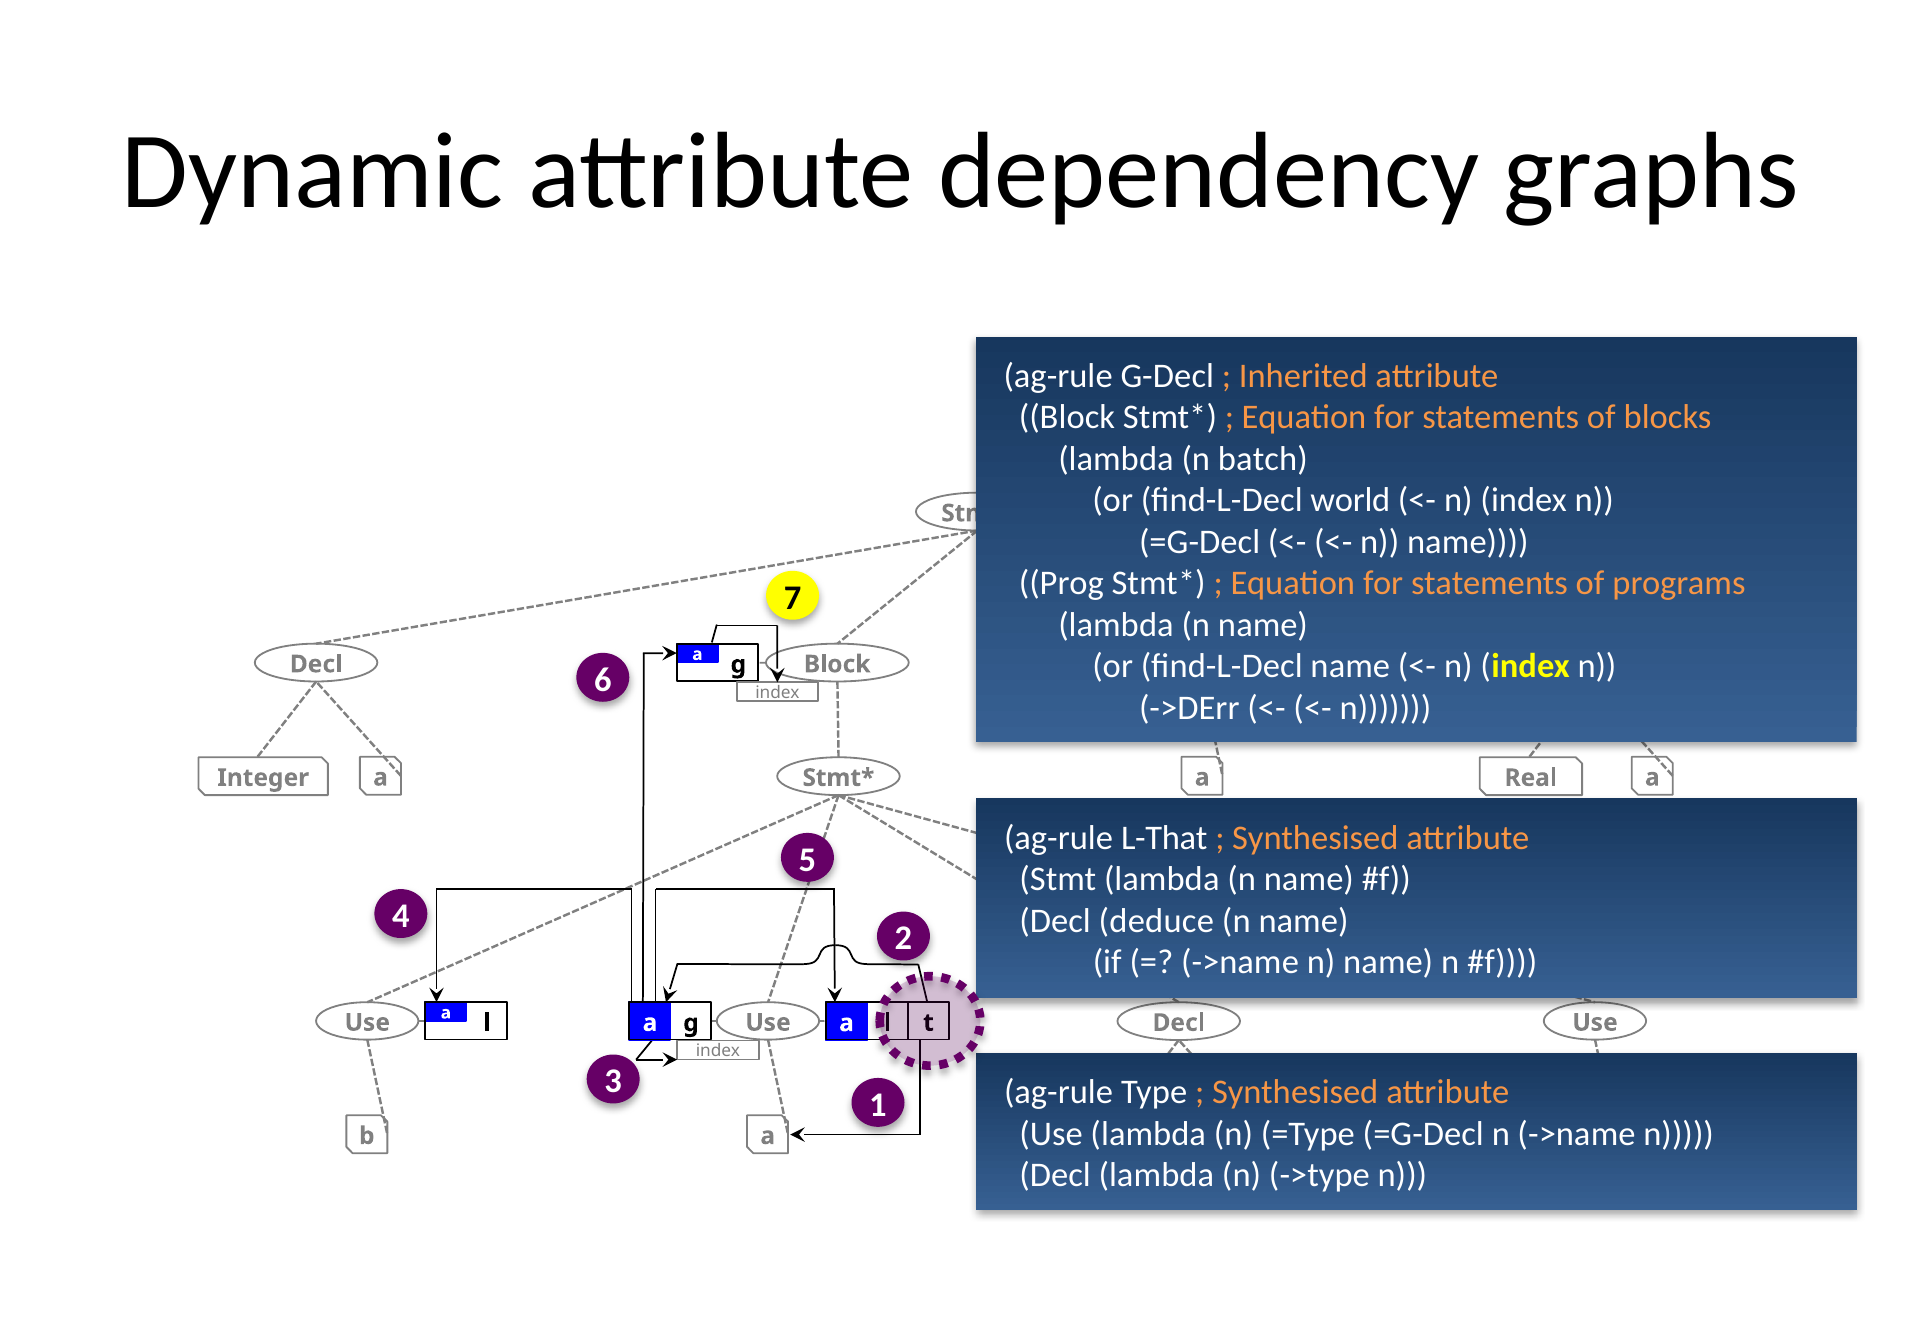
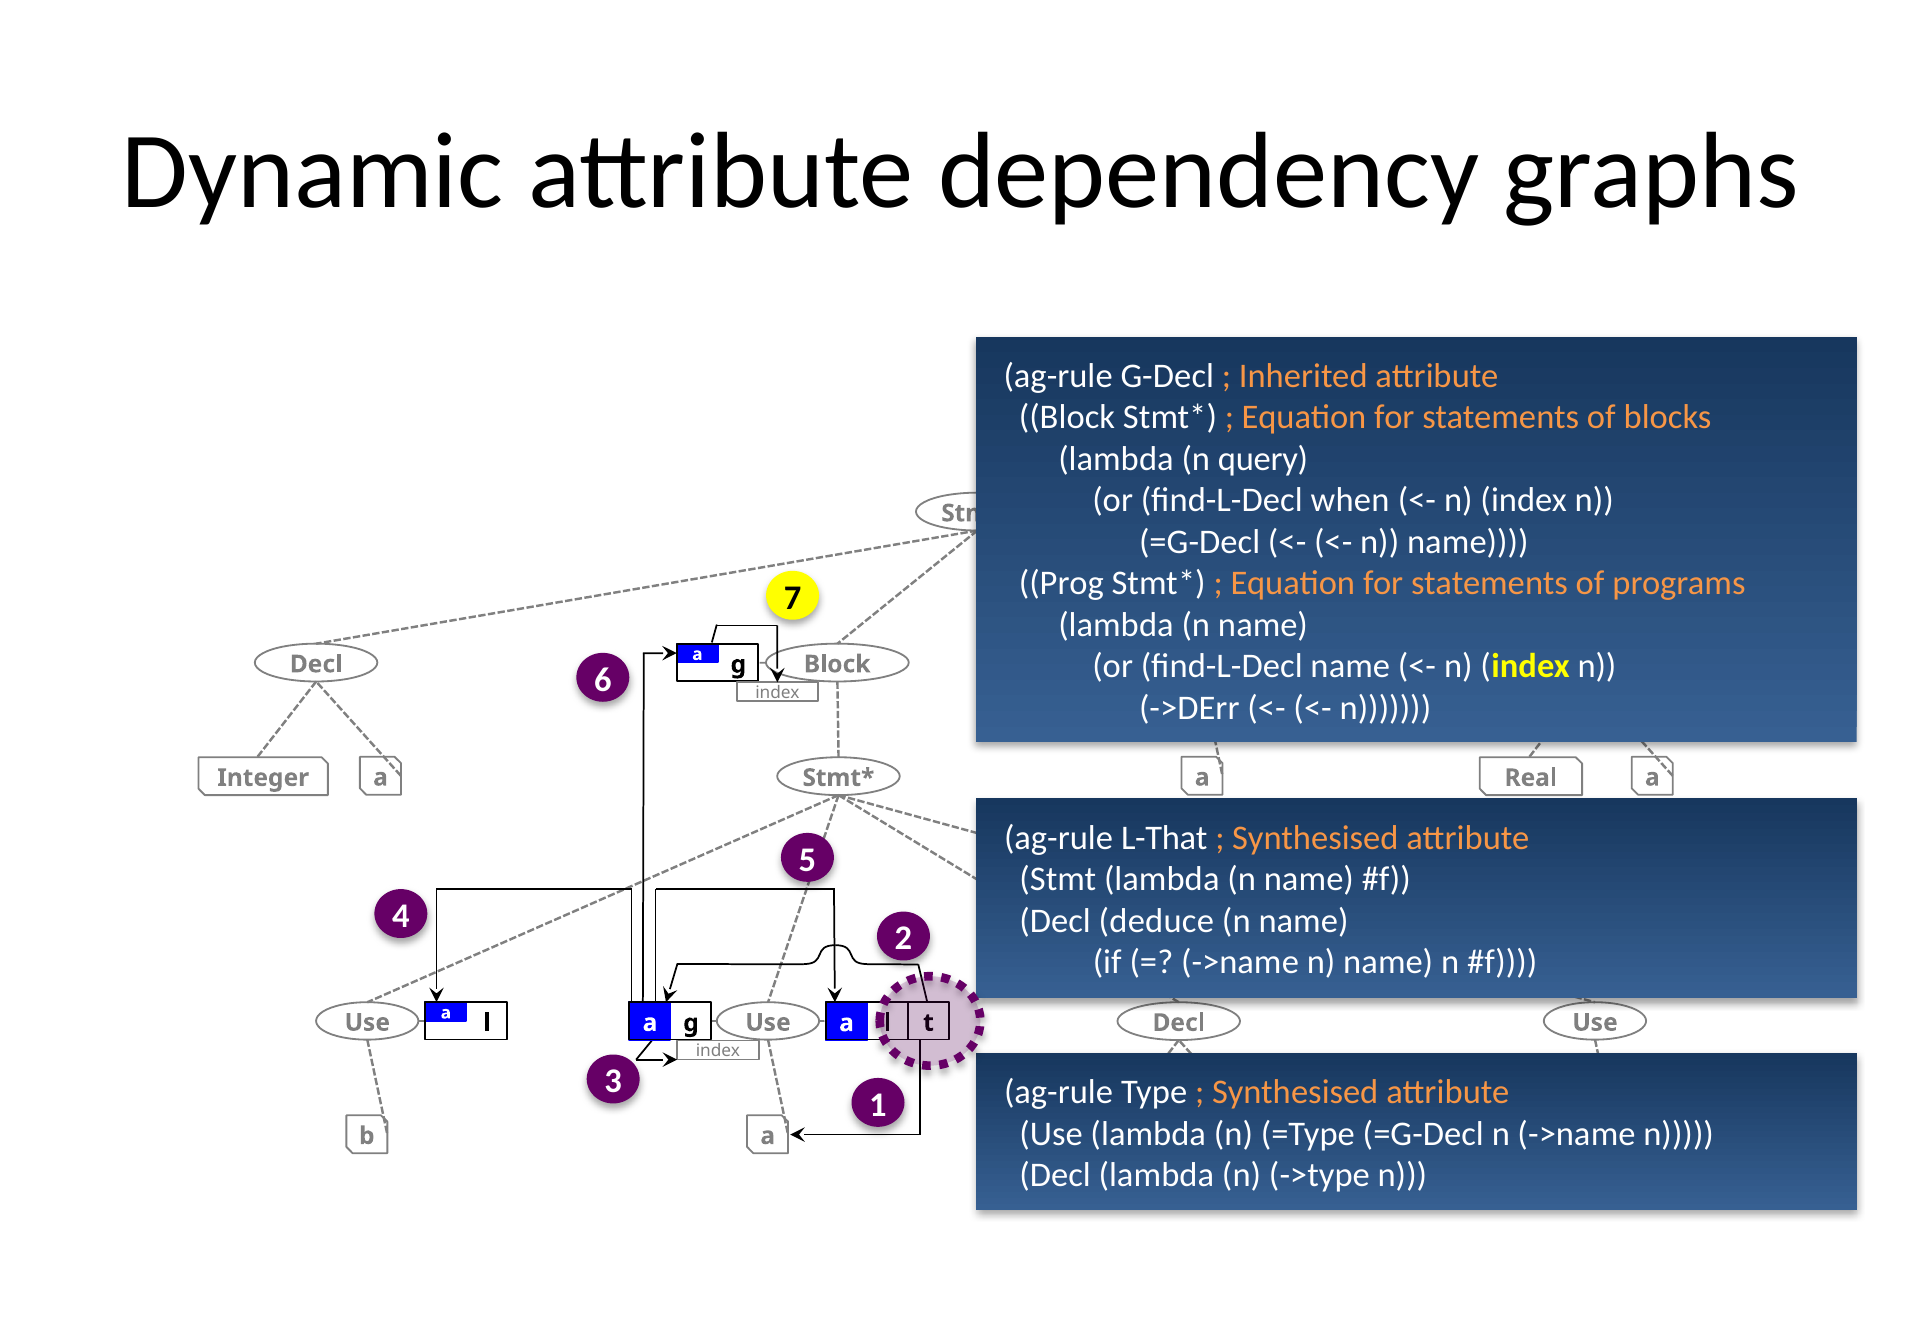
batch: batch -> query
world: world -> when
